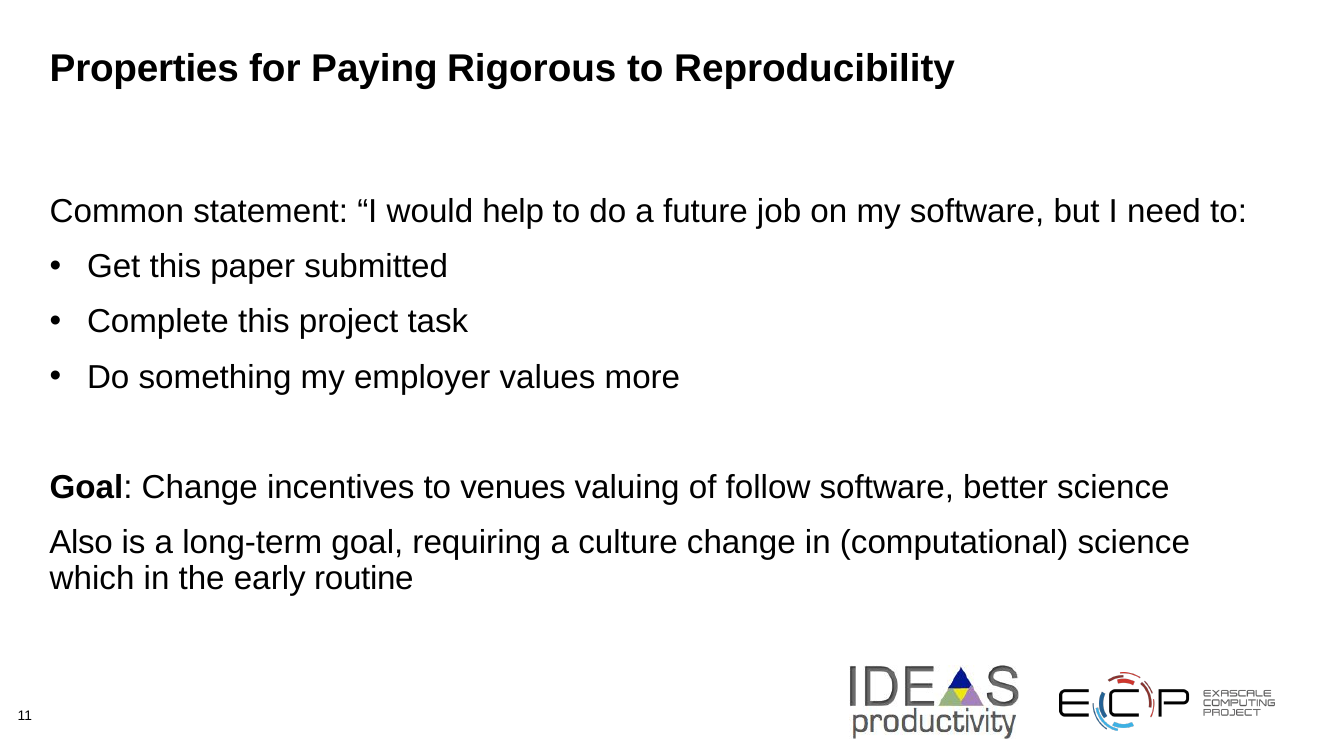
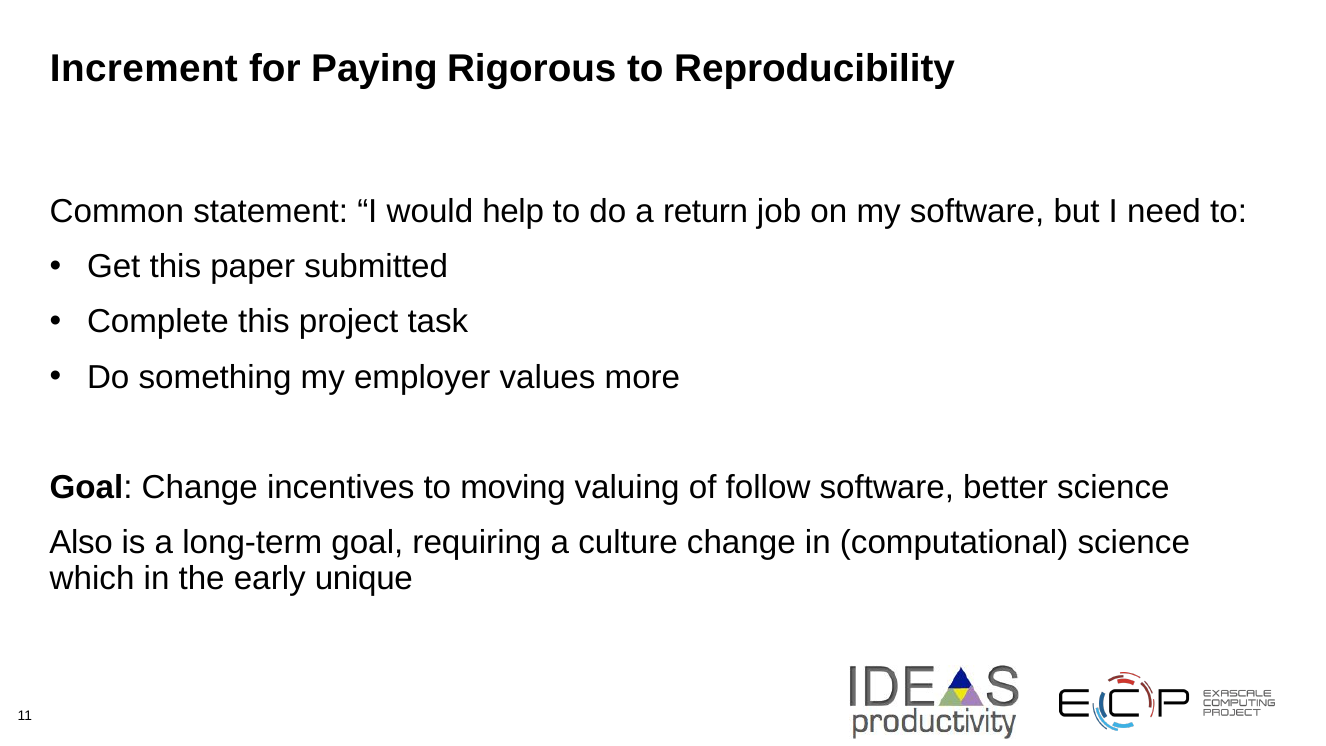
Properties: Properties -> Increment
future: future -> return
venues: venues -> moving
routine: routine -> unique
